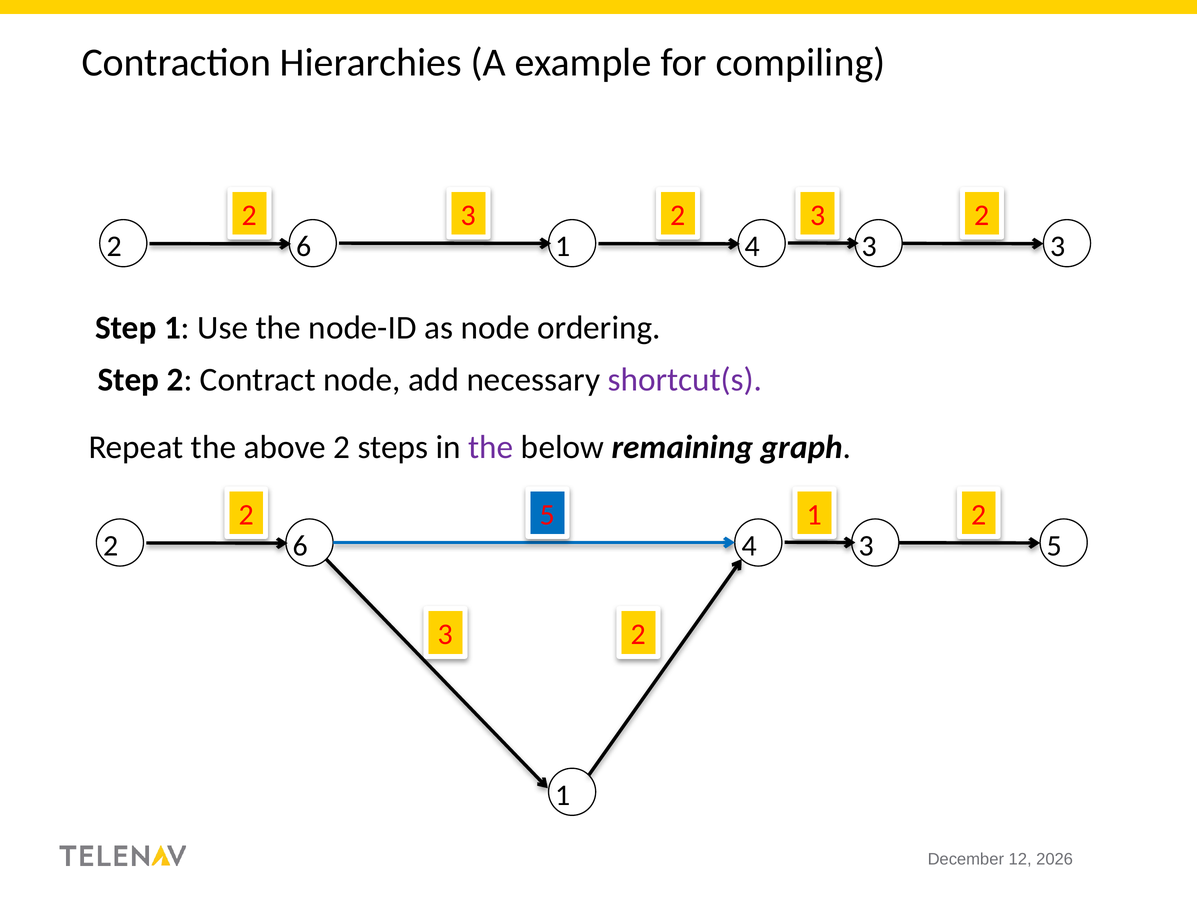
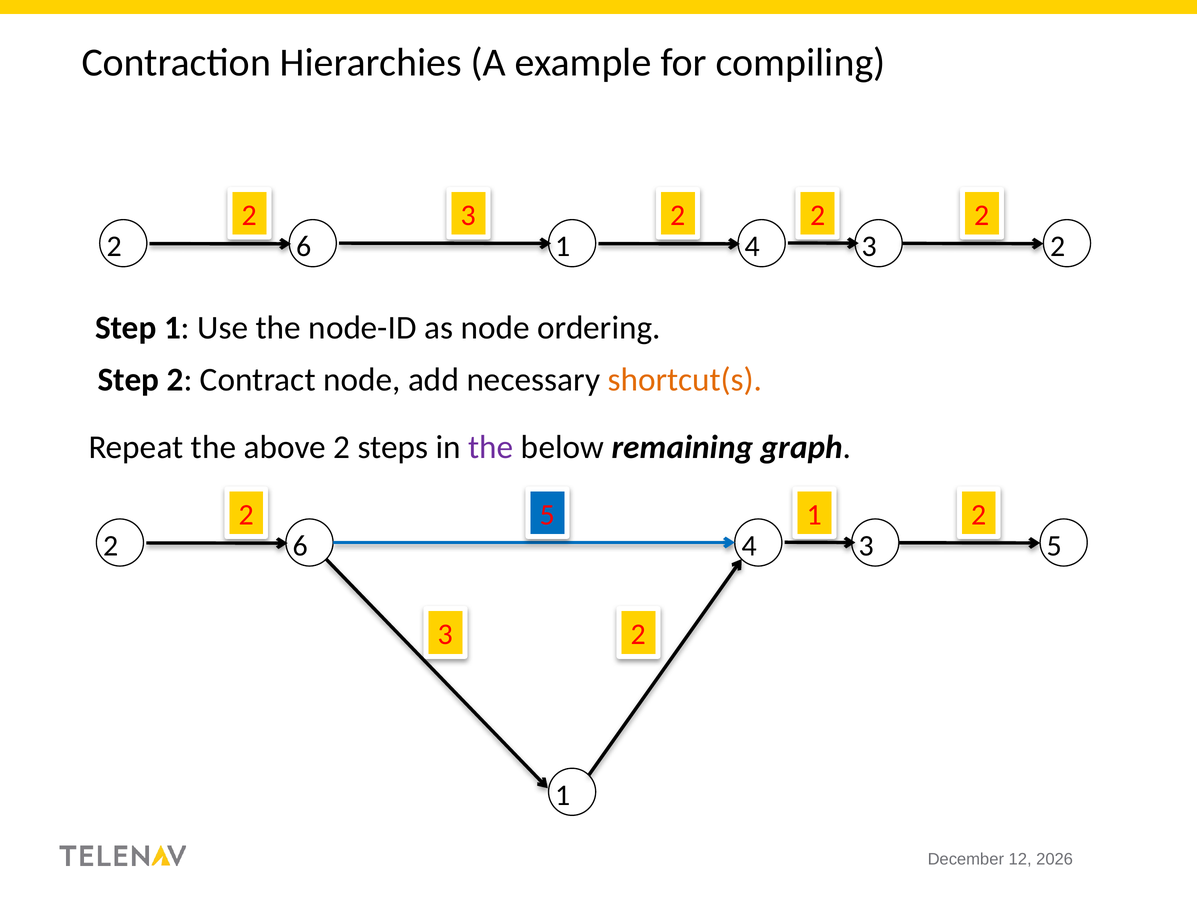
3 at (818, 215): 3 -> 2
4 3: 3 -> 2
shortcut(s colour: purple -> orange
